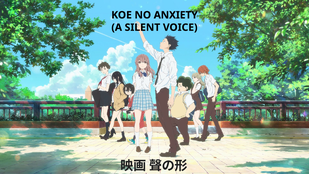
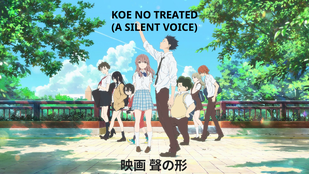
ANXIETY: ANXIETY -> TREATED
